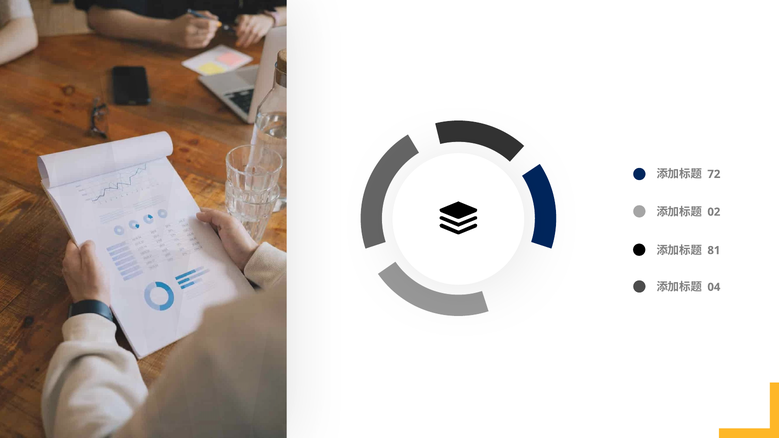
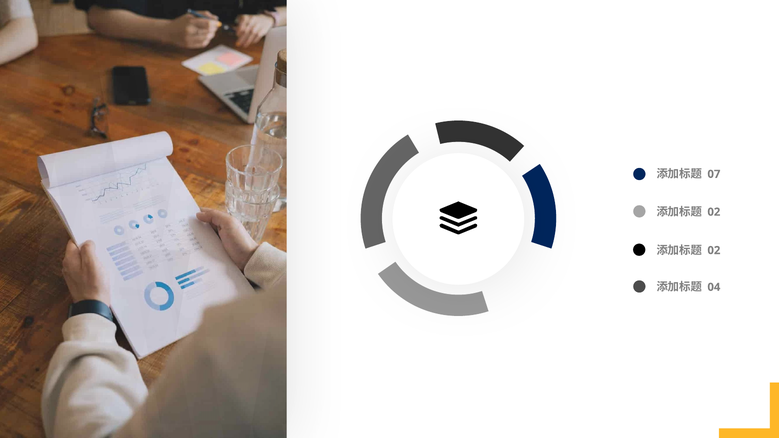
72: 72 -> 07
81 at (714, 250): 81 -> 02
